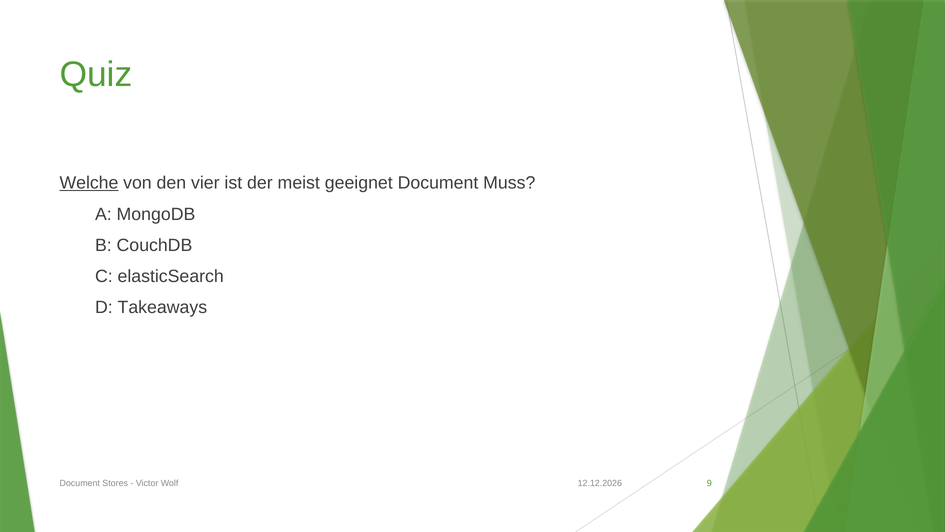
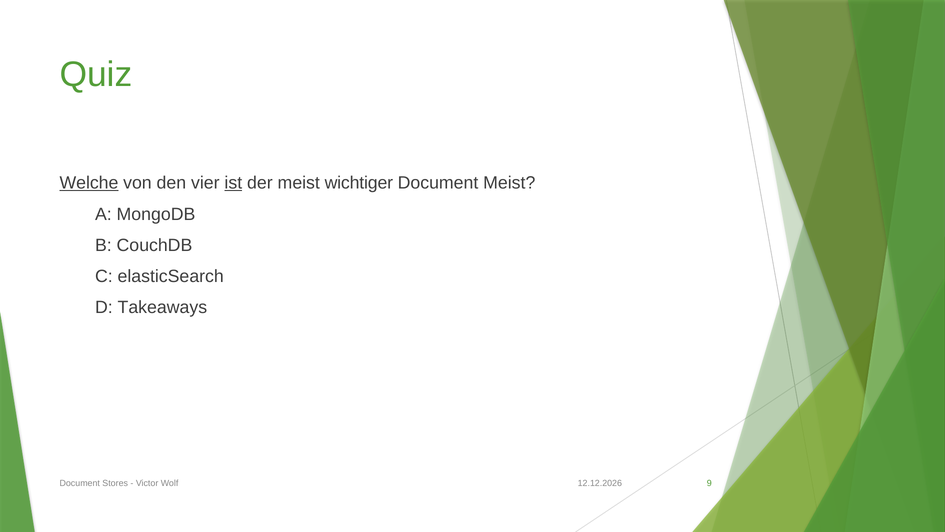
ist underline: none -> present
geeignet: geeignet -> wichtiger
Document Muss: Muss -> Meist
